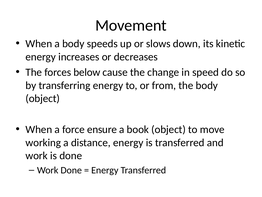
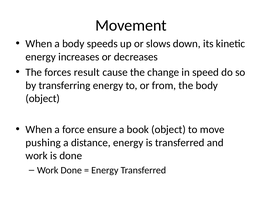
below: below -> result
working: working -> pushing
